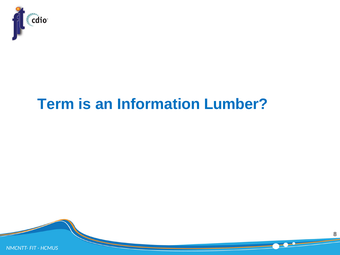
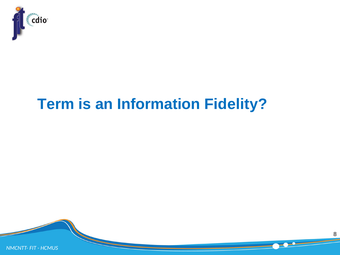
Lumber: Lumber -> Fidelity
